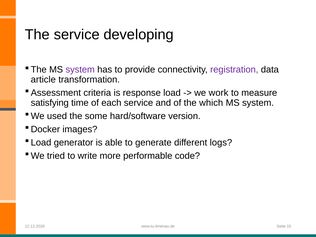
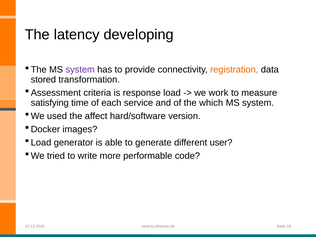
The service: service -> latency
registration colour: purple -> orange
article: article -> stored
some: some -> affect
logs: logs -> user
